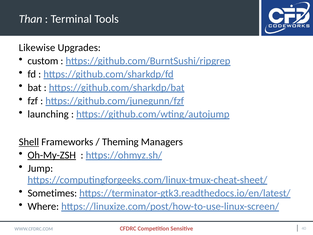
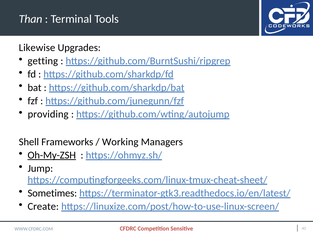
custom: custom -> getting
launching: launching -> providing
Shell underline: present -> none
Theming: Theming -> Working
Where: Where -> Create
